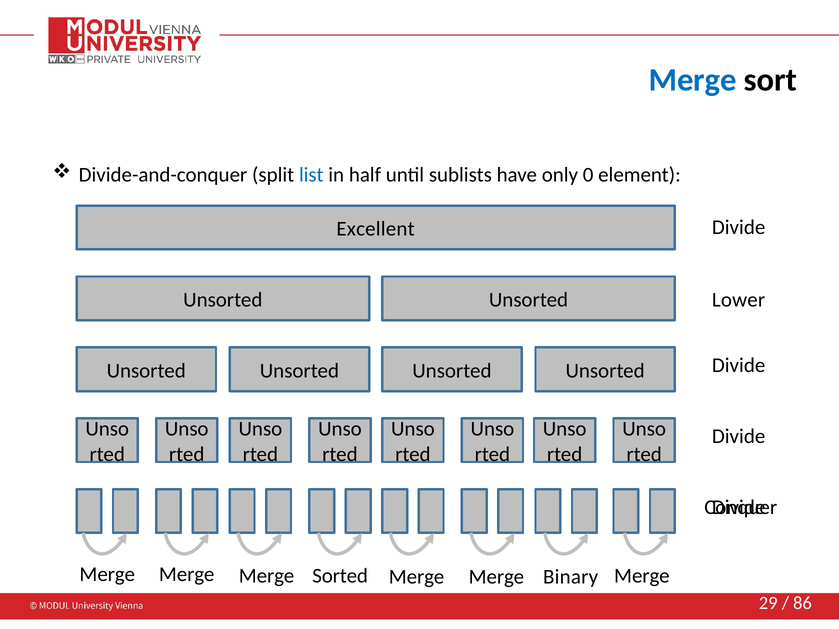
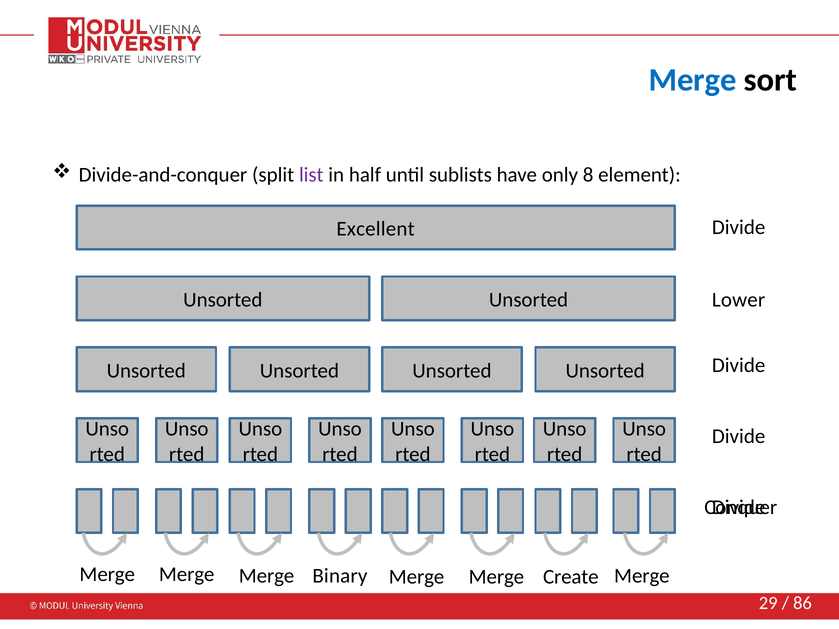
list colour: blue -> purple
0: 0 -> 8
Sorted: Sorted -> Binary
Binary: Binary -> Create
